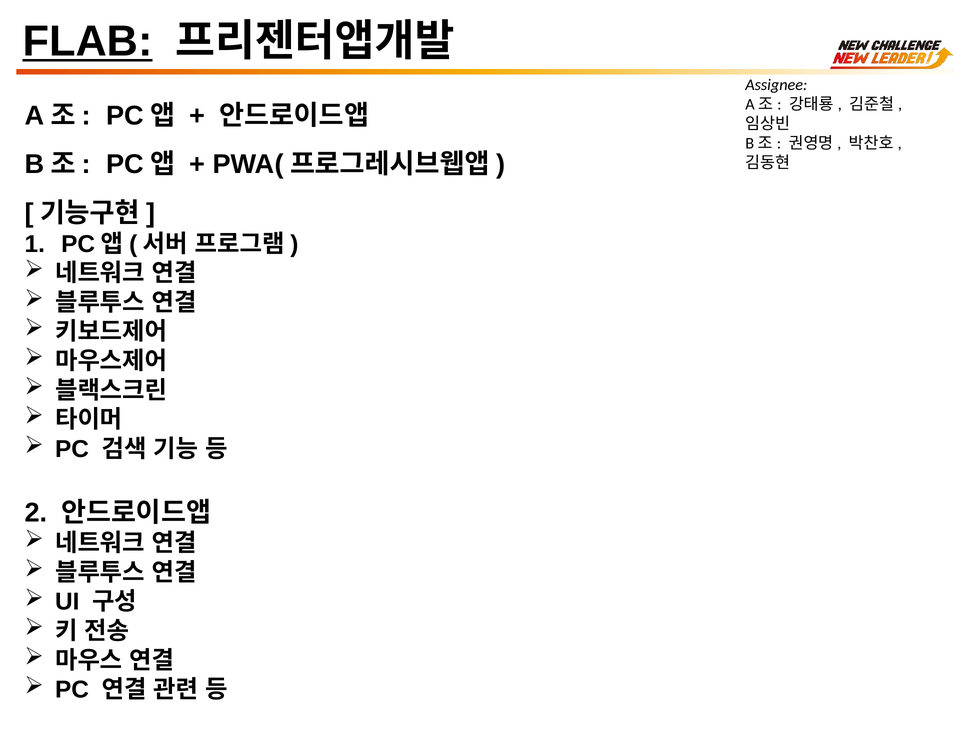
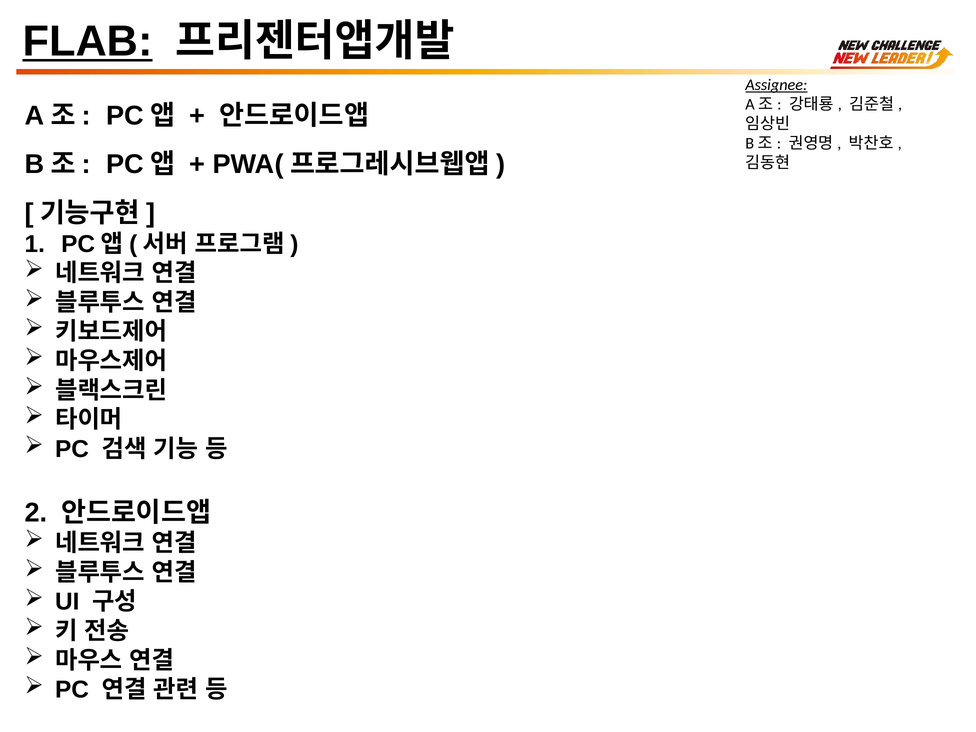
Assignee underline: none -> present
